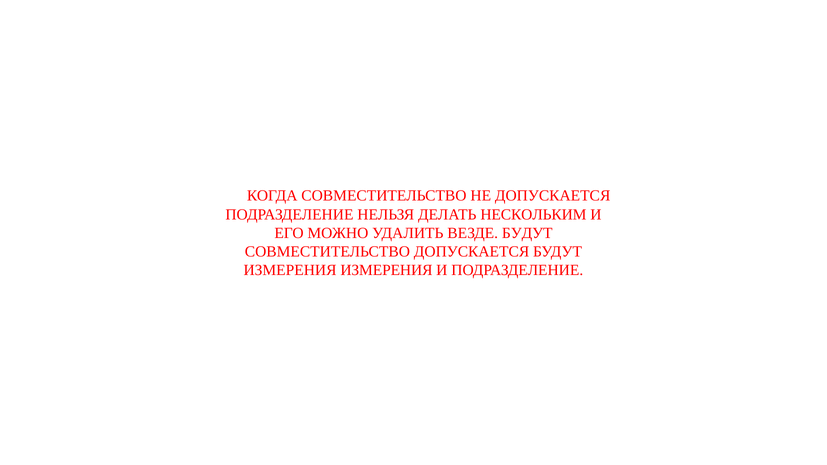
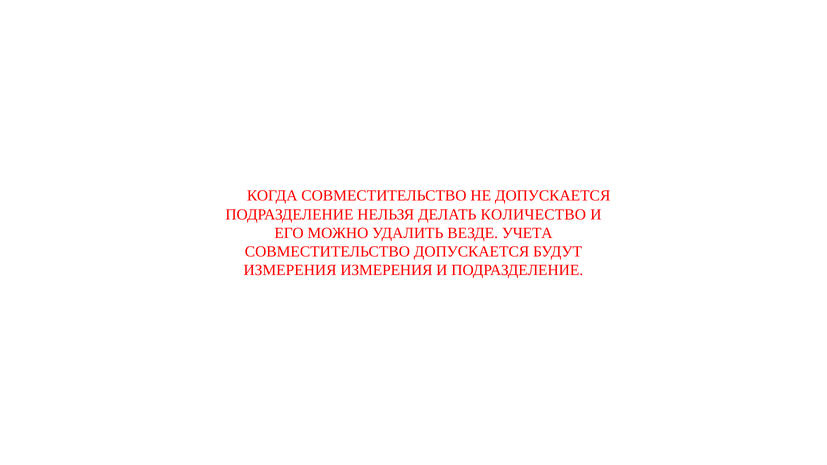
НЕСКОЛЬКИМ: НЕСКОЛЬКИМ -> КОЛИЧЕСТВО
ВЕЗДЕ БУДУТ: БУДУТ -> УЧЕТА
